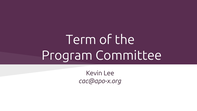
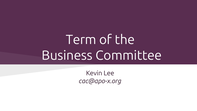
Program: Program -> Business
